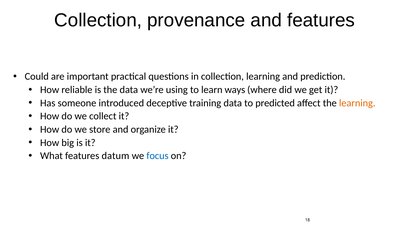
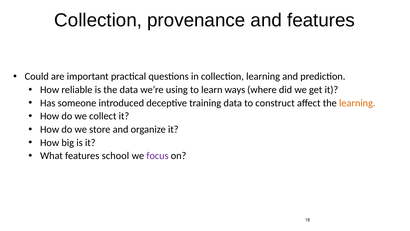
predicted: predicted -> construct
datum: datum -> school
focus colour: blue -> purple
